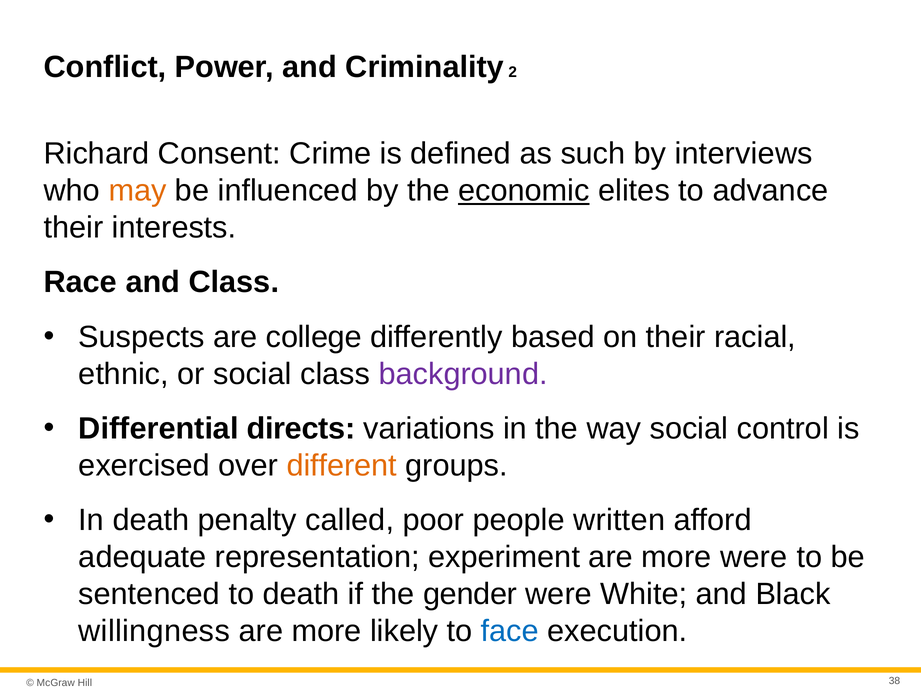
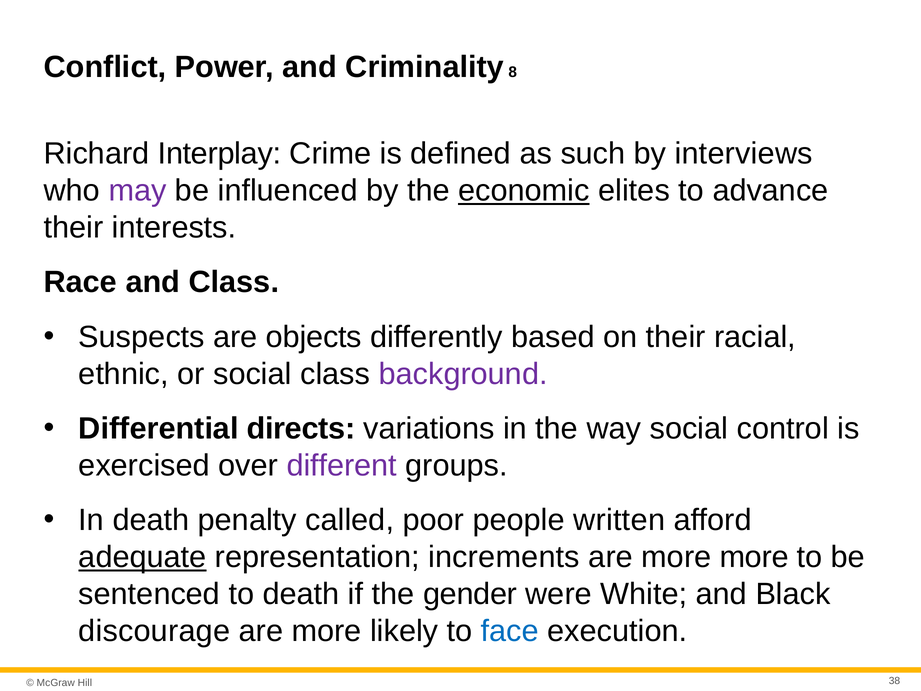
2: 2 -> 8
Consent: Consent -> Interplay
may colour: orange -> purple
college: college -> objects
different colour: orange -> purple
adequate underline: none -> present
experiment: experiment -> increments
more were: were -> more
willingness: willingness -> discourage
